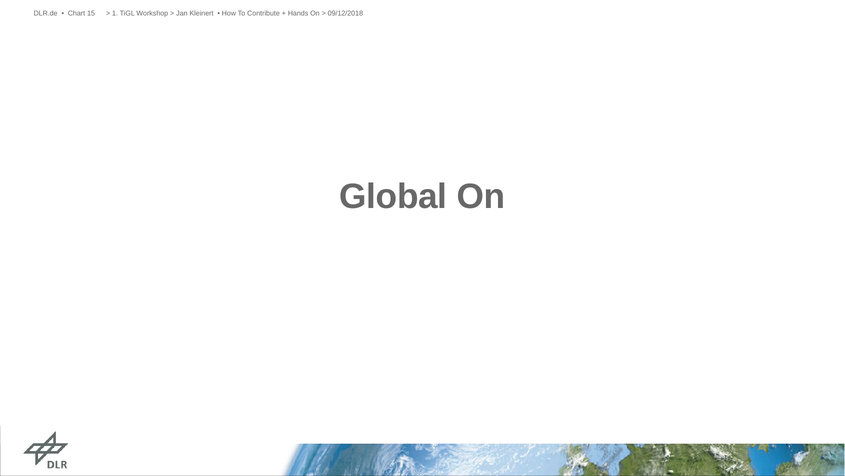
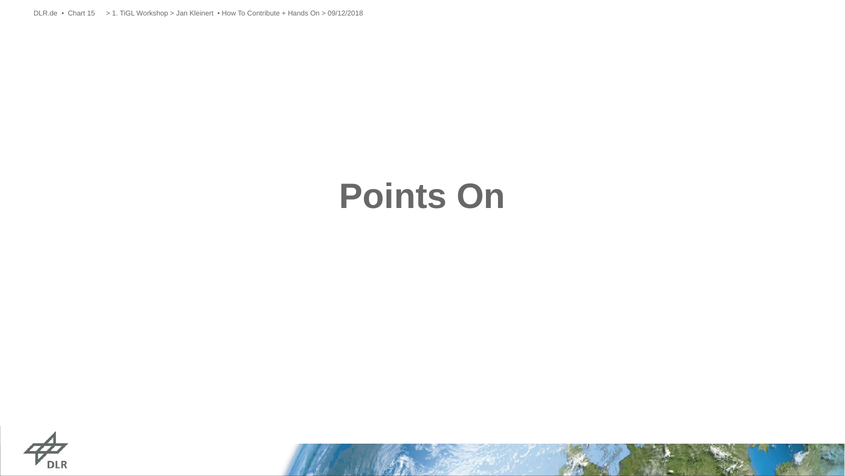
Global: Global -> Points
